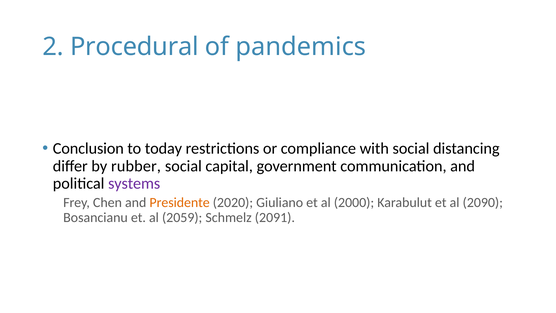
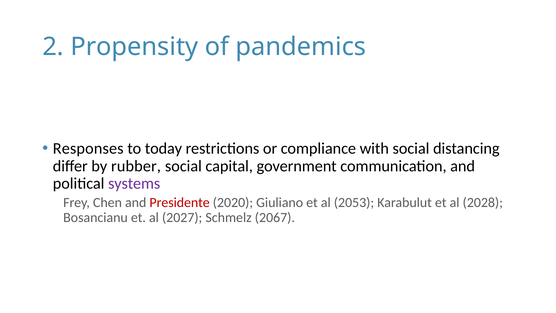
Procedural: Procedural -> Propensity
Conclusion: Conclusion -> Responses
Presidente colour: orange -> red
2000: 2000 -> 2053
2090: 2090 -> 2028
2059: 2059 -> 2027
2091: 2091 -> 2067
